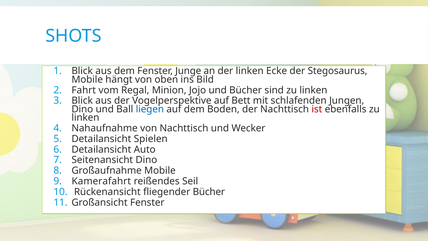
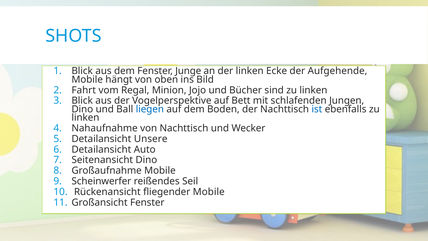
Stegosaurus: Stegosaurus -> Aufgehende
ist colour: red -> blue
Spielen: Spielen -> Unsere
Kamerafahrt: Kamerafahrt -> Scheinwerfer
fliegender Bücher: Bücher -> Mobile
